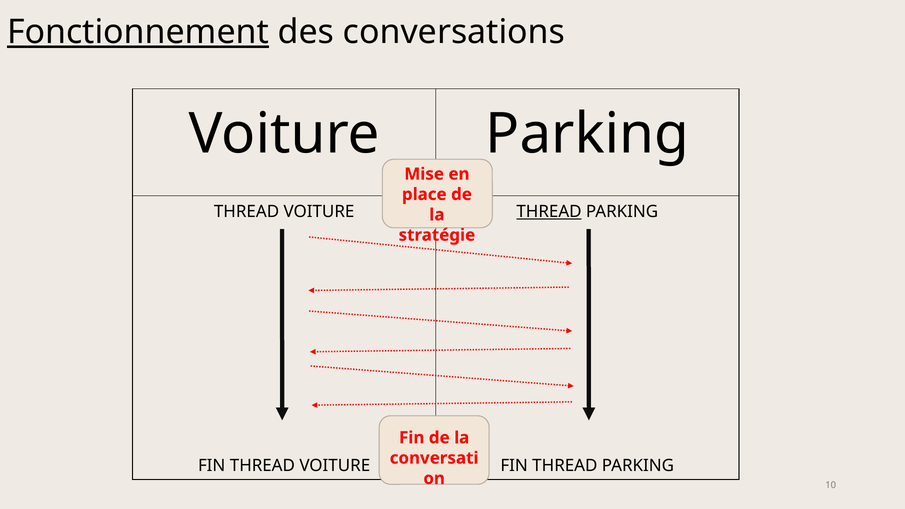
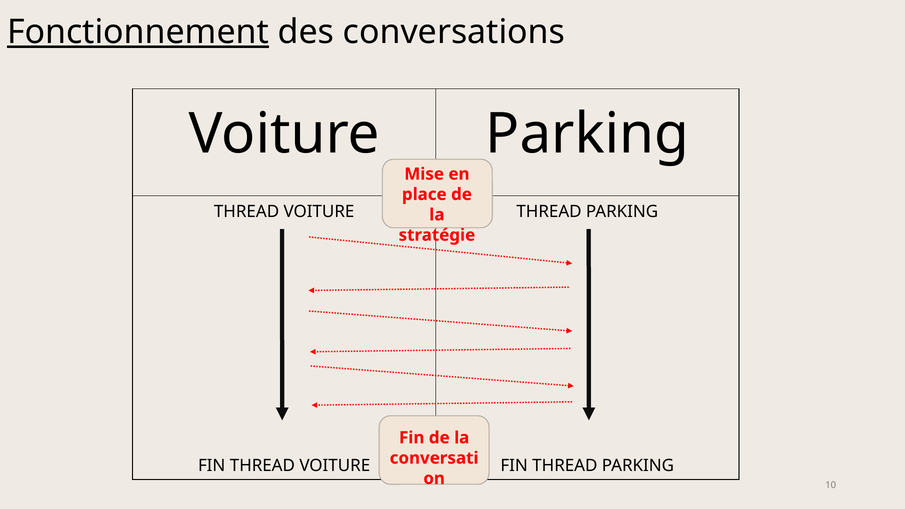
THREAD at (549, 212) underline: present -> none
